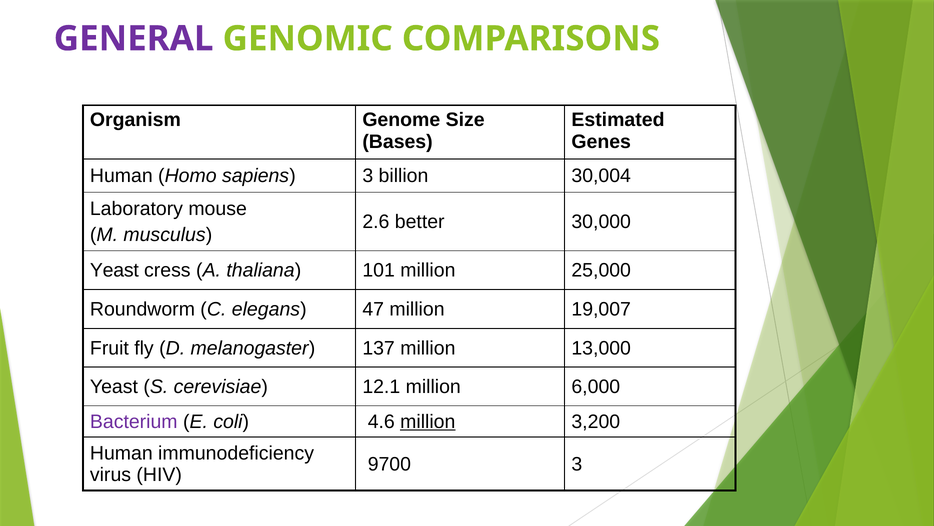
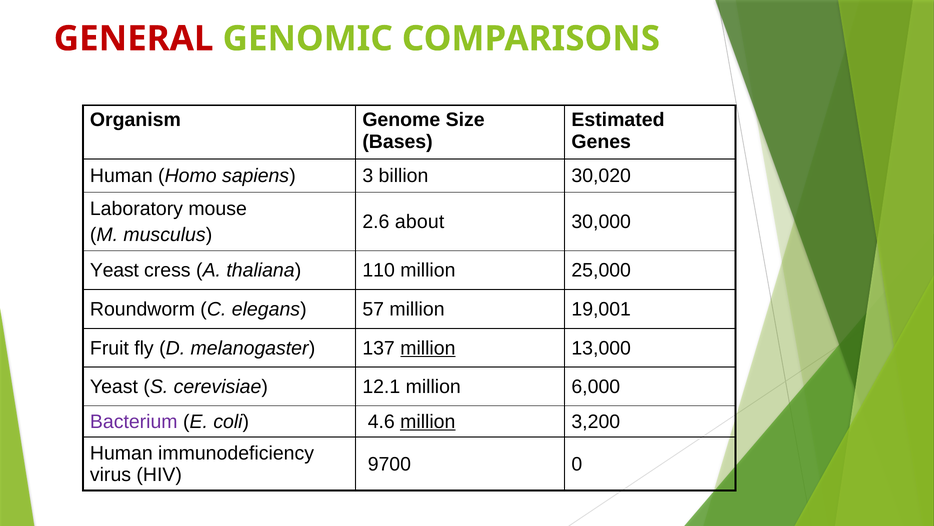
GENERAL colour: purple -> red
30,004: 30,004 -> 30,020
better: better -> about
101: 101 -> 110
47: 47 -> 57
19,007: 19,007 -> 19,001
million at (428, 348) underline: none -> present
9700 3: 3 -> 0
